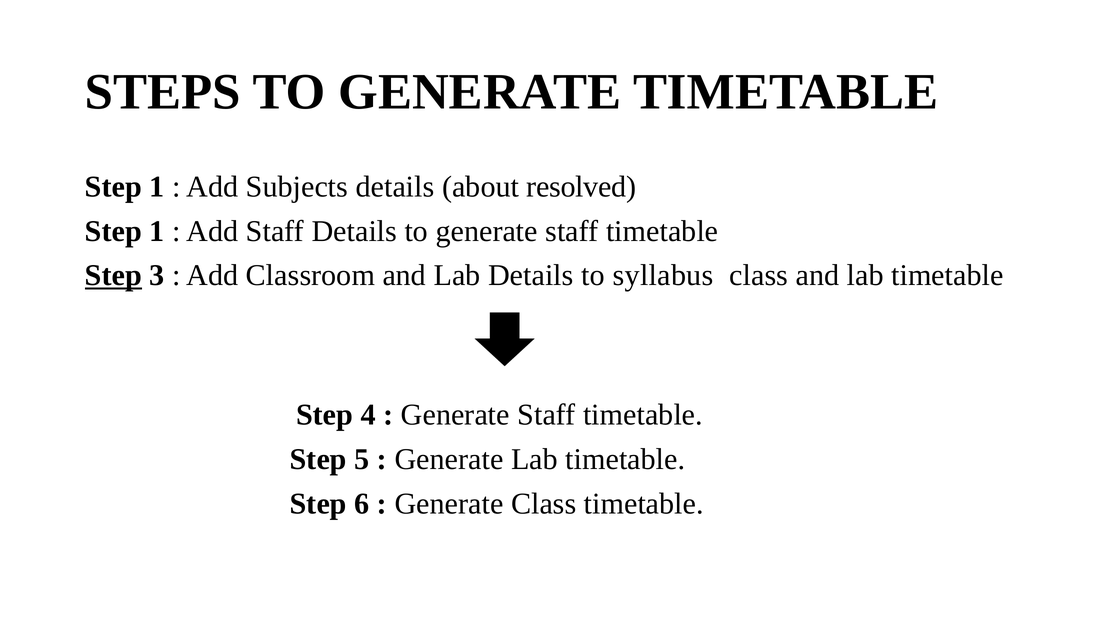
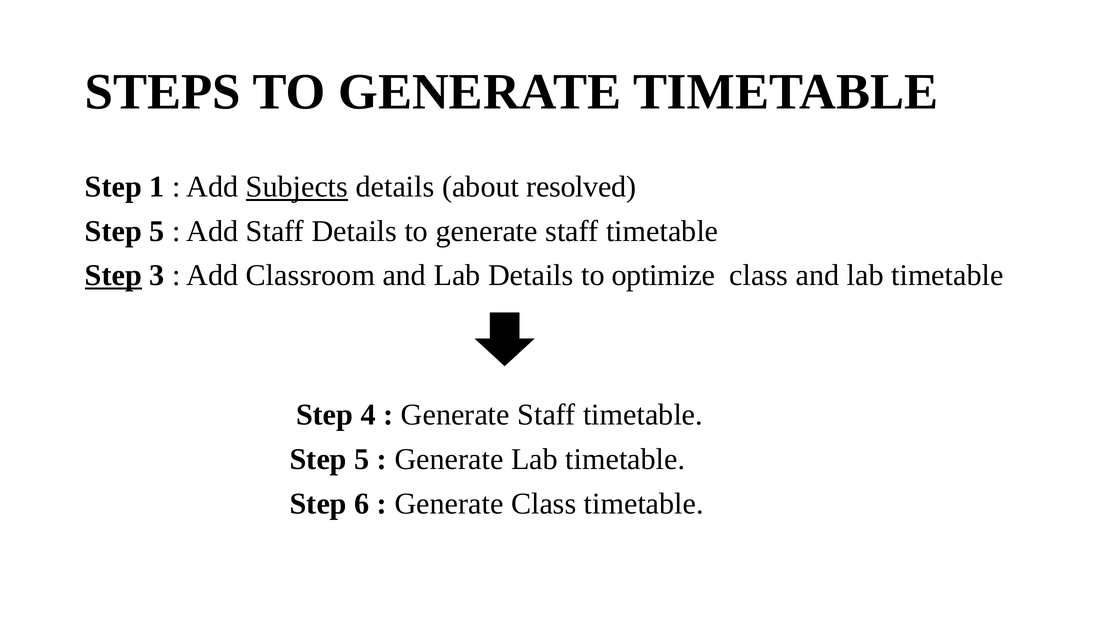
Subjects underline: none -> present
1 at (157, 231): 1 -> 5
syllabus: syllabus -> optimize
